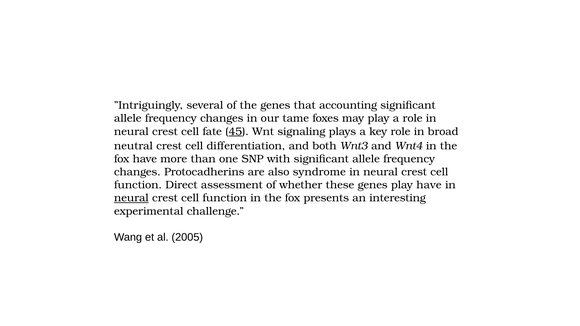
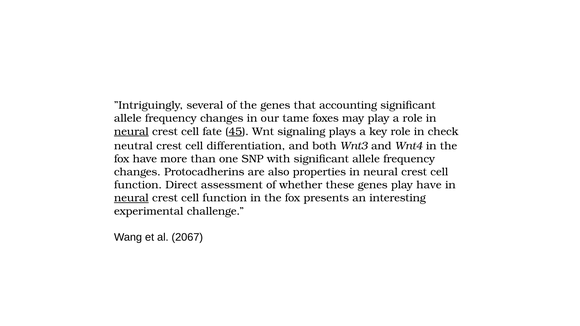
neural at (131, 132) underline: none -> present
broad: broad -> check
syndrome: syndrome -> properties
2005: 2005 -> 2067
